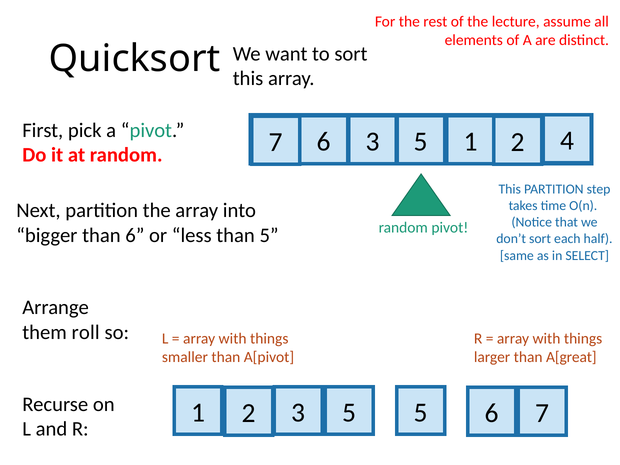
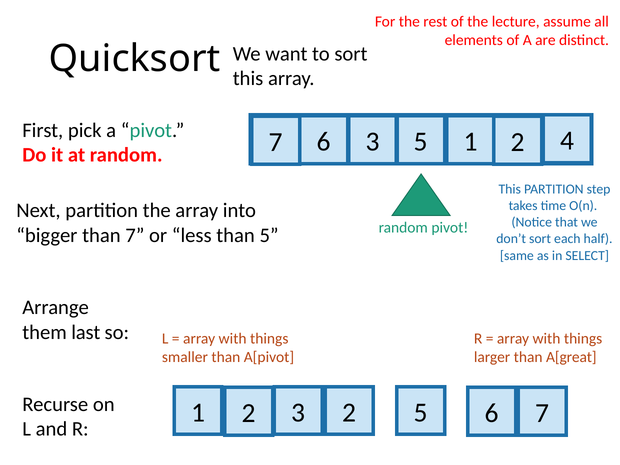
than 6: 6 -> 7
roll: roll -> last
5 at (349, 413): 5 -> 2
